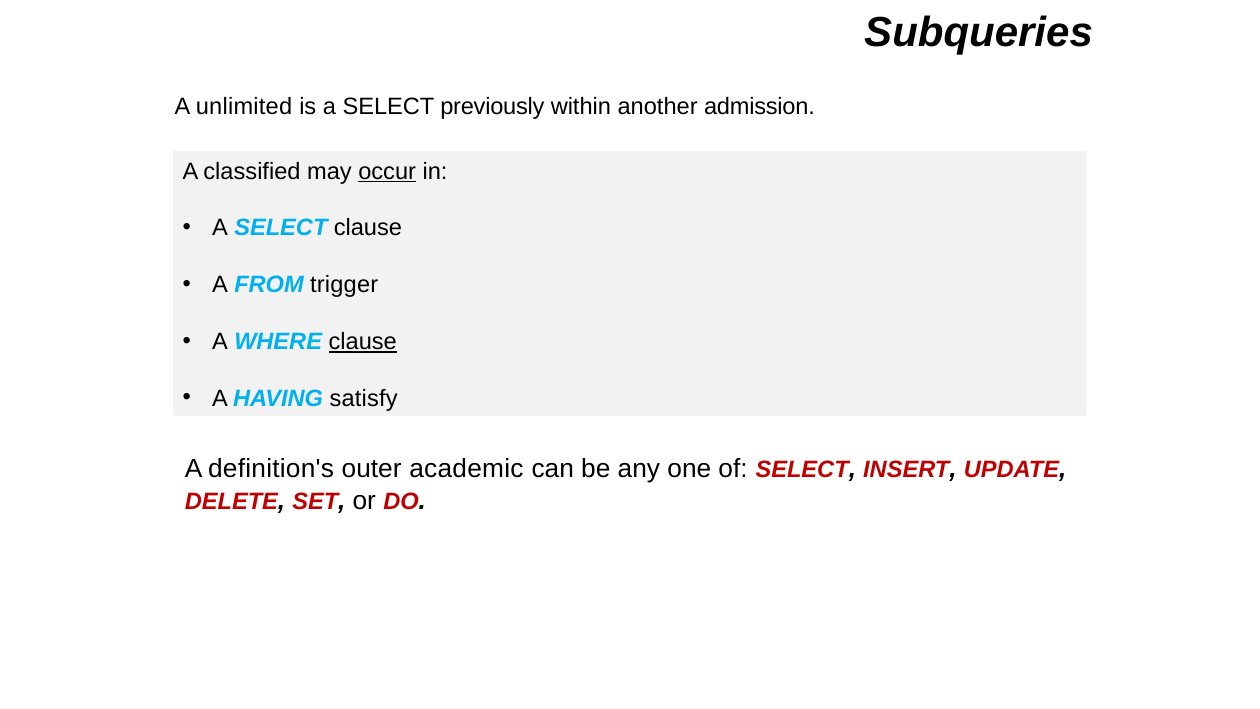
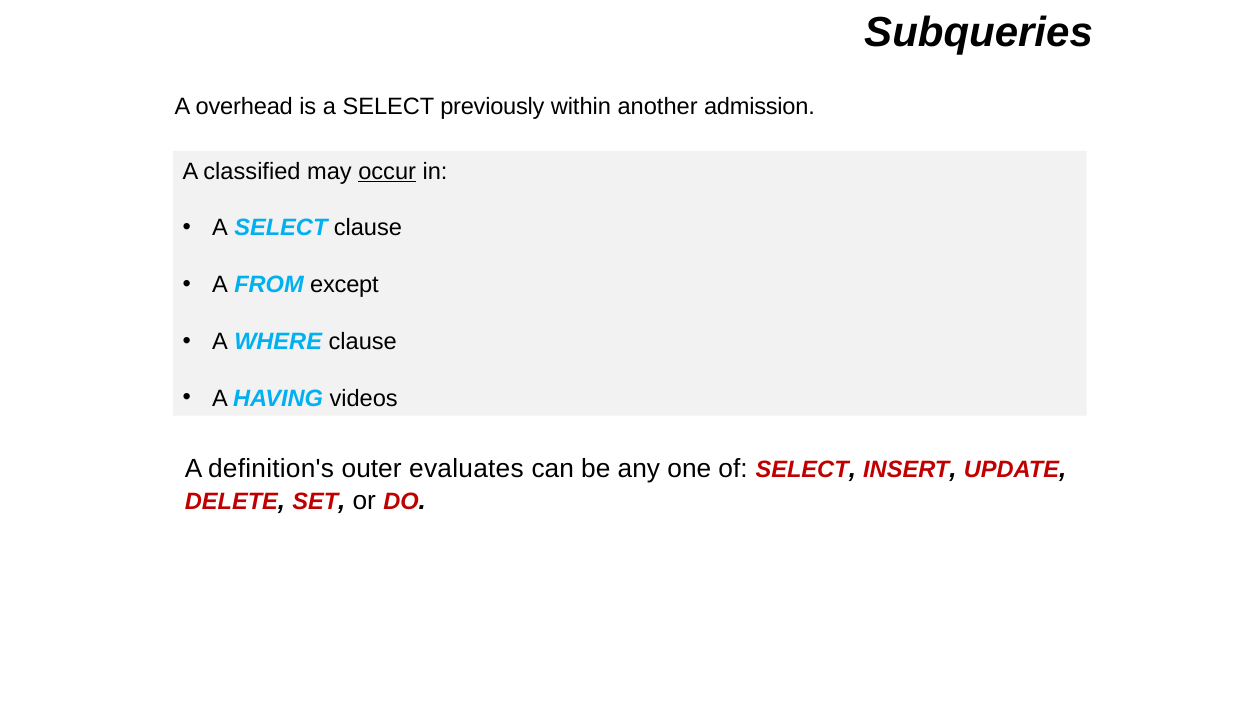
unlimited: unlimited -> overhead
trigger: trigger -> except
clause at (363, 342) underline: present -> none
satisfy: satisfy -> videos
academic: academic -> evaluates
